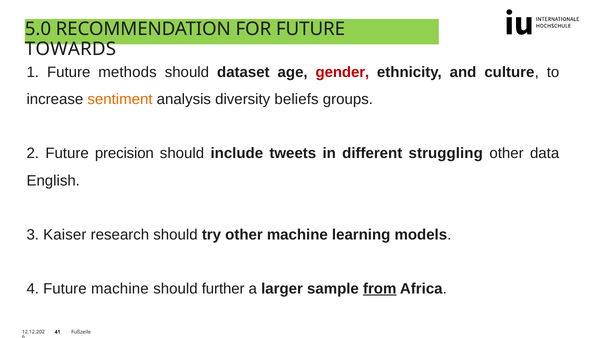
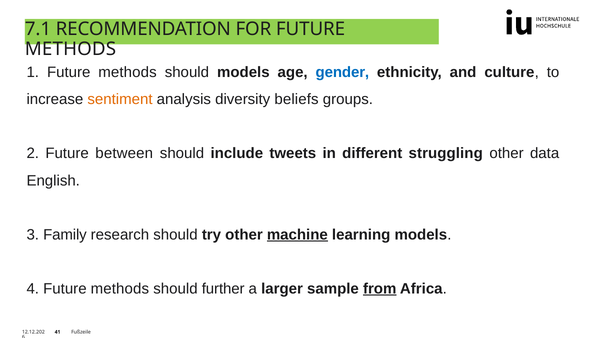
5.0: 5.0 -> 7.1
TOWARDS at (70, 49): TOWARDS -> METHODS
should dataset: dataset -> models
gender colour: red -> blue
precision: precision -> between
Kaiser: Kaiser -> Family
machine at (297, 235) underline: none -> present
4 Future machine: machine -> methods
